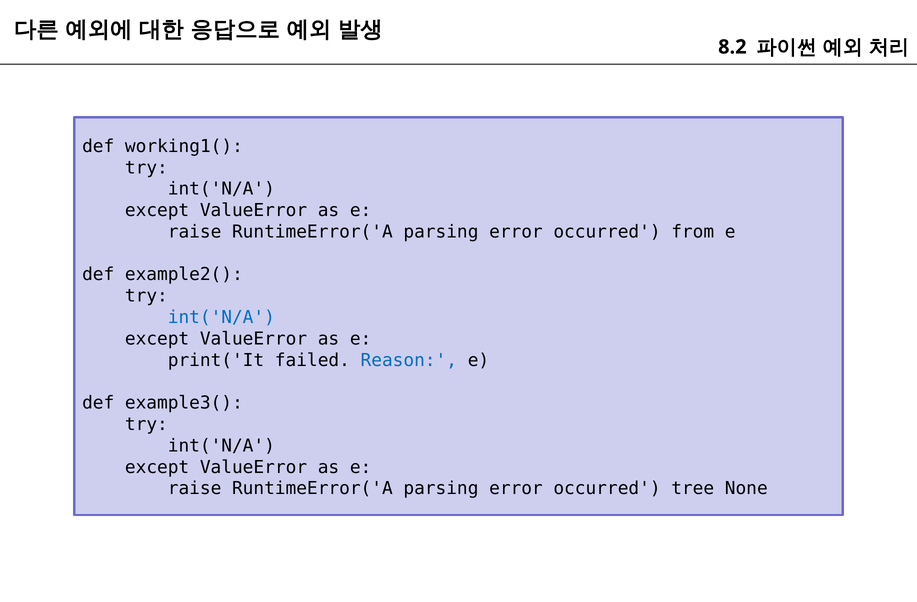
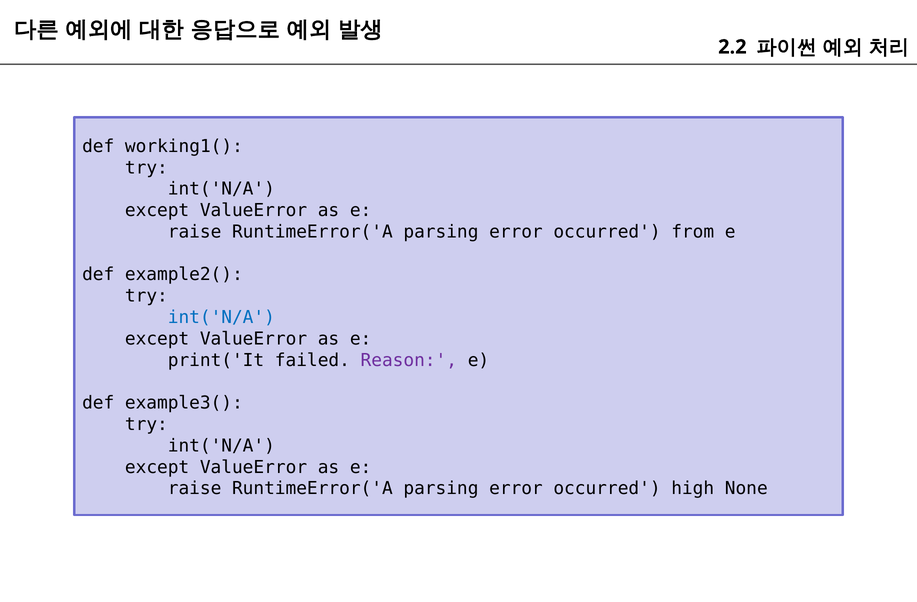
8.2: 8.2 -> 2.2
Reason colour: blue -> purple
tree: tree -> high
